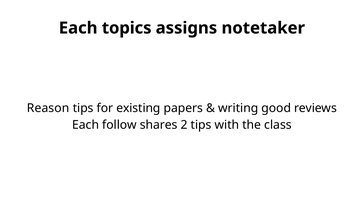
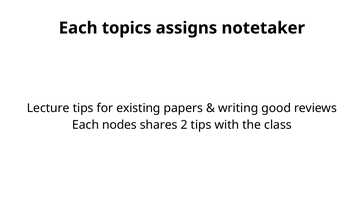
Reason: Reason -> Lecture
follow: follow -> nodes
